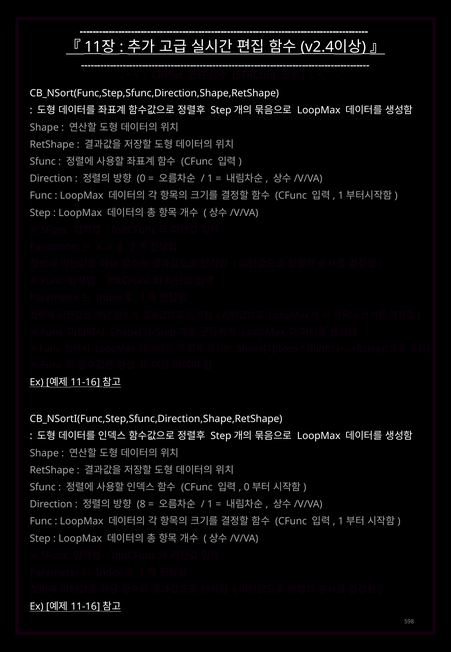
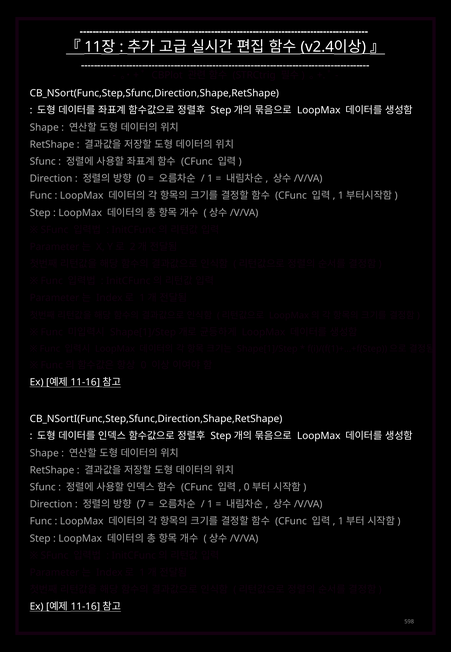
8: 8 -> 7
